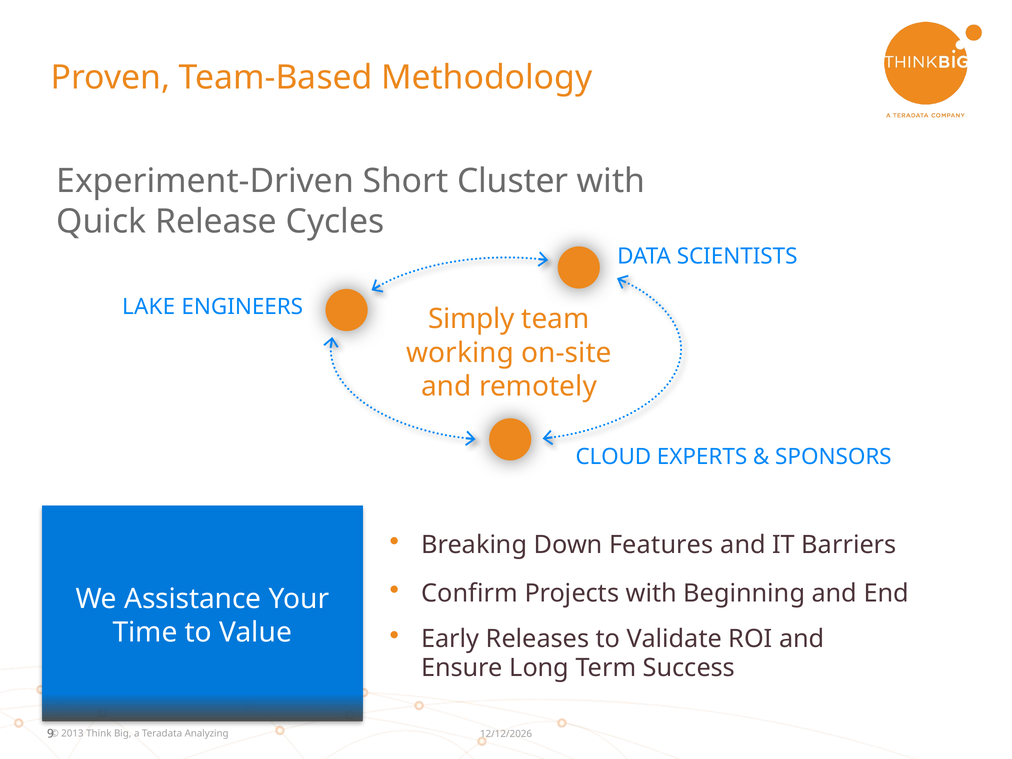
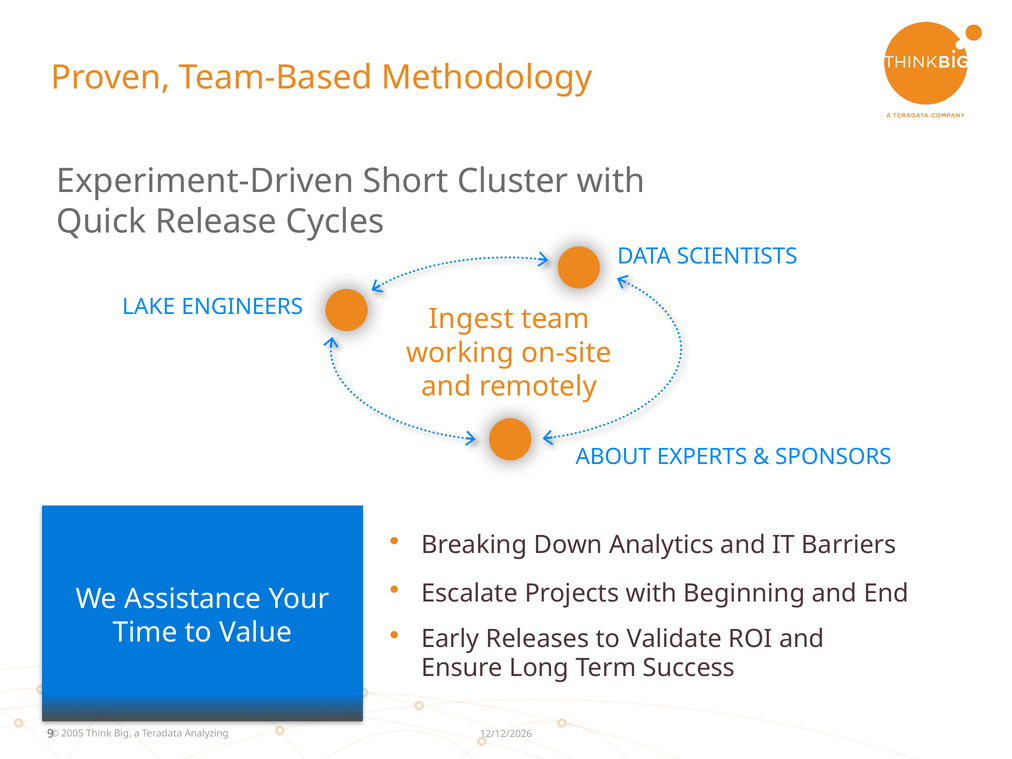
Simply: Simply -> Ingest
CLOUD: CLOUD -> ABOUT
Features: Features -> Analytics
Confirm: Confirm -> Escalate
2013: 2013 -> 2005
